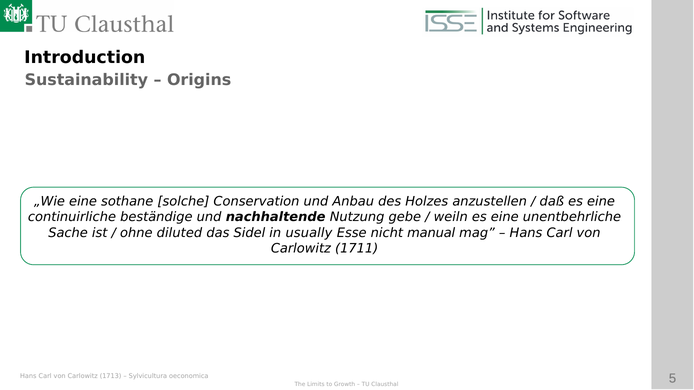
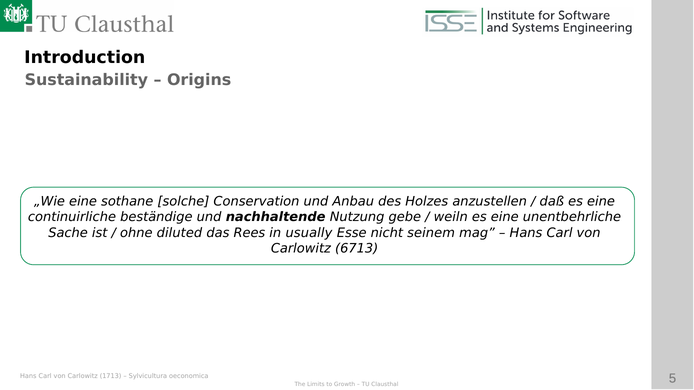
Sidel: Sidel -> Rees
manual: manual -> seinem
1711: 1711 -> 6713
